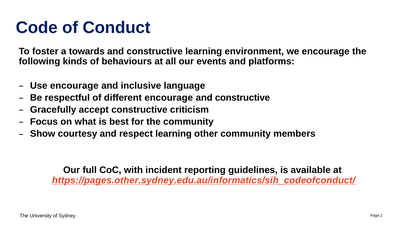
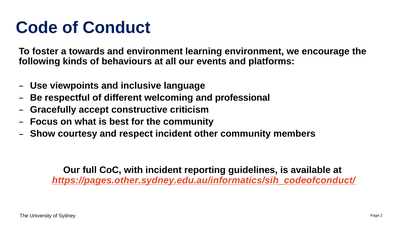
constructive at (155, 51): constructive -> environment
Use encourage: encourage -> viewpoints
different encourage: encourage -> welcoming
constructive at (242, 98): constructive -> professional
respect learning: learning -> incident
